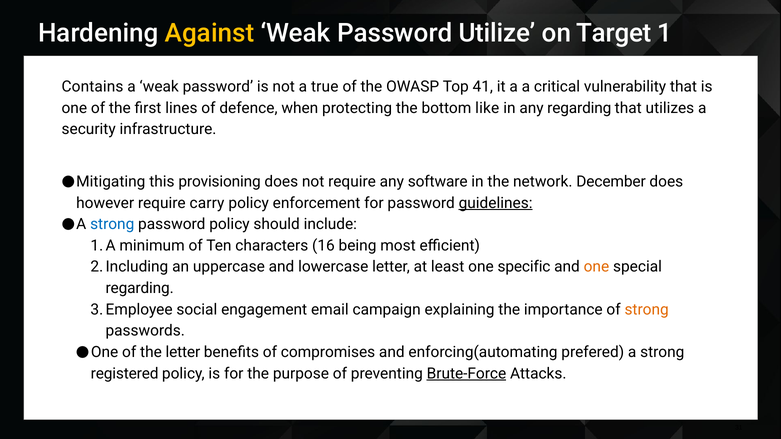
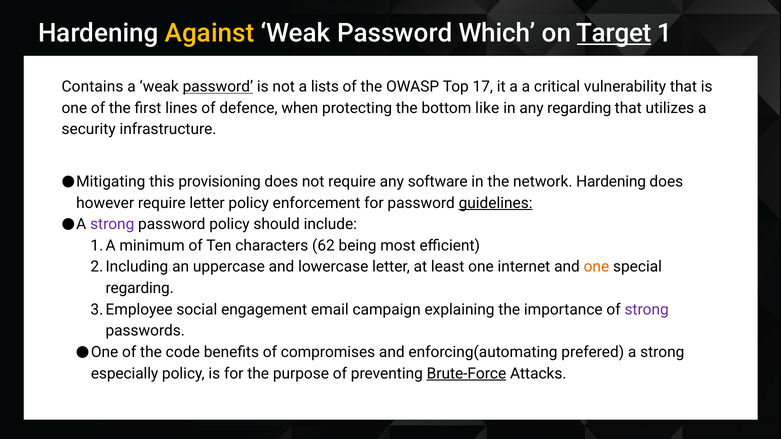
Utilize: Utilize -> Which
Target underline: none -> present
password at (218, 87) underline: none -> present
true: true -> lists
41: 41 -> 17
network December: December -> Hardening
require carry: carry -> letter
strong at (112, 224) colour: blue -> purple
16: 16 -> 62
specific: specific -> internet
strong at (647, 310) colour: orange -> purple
the letter: letter -> code
registered: registered -> especially
